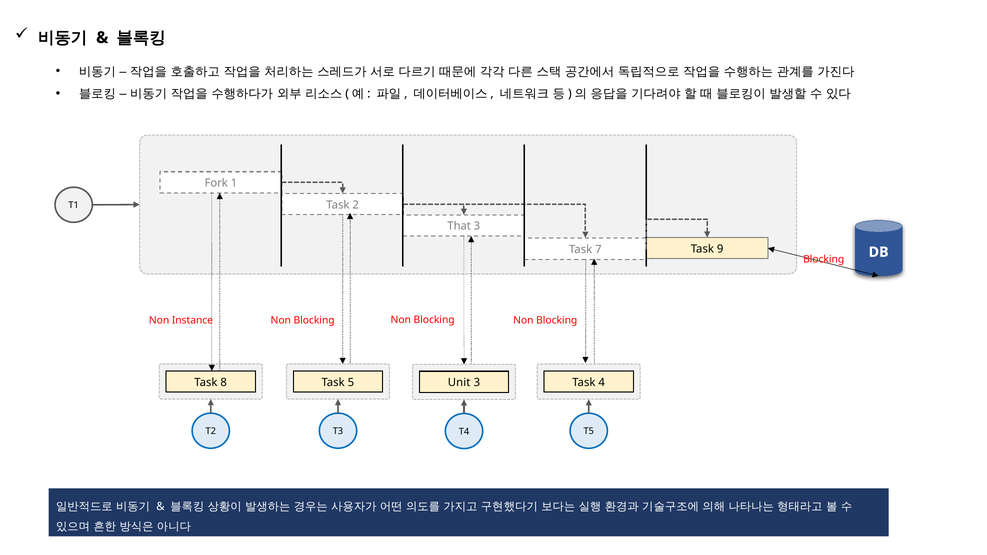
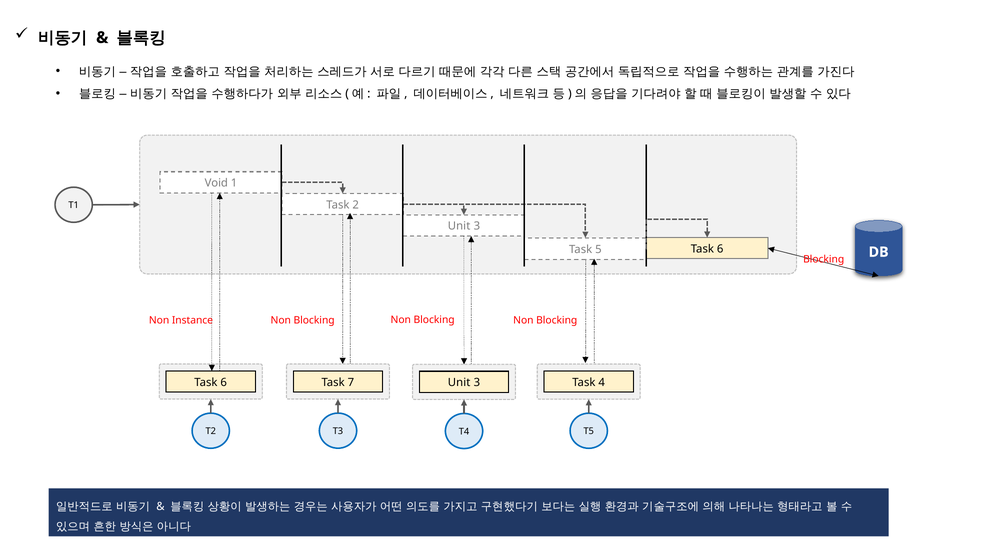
Fork: Fork -> Void
That at (459, 226): That -> Unit
7: 7 -> 5
9 at (720, 249): 9 -> 6
8 at (224, 382): 8 -> 6
5: 5 -> 7
